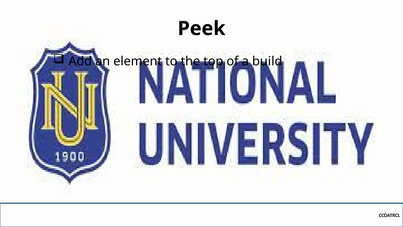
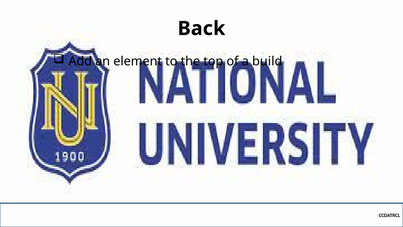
Peek: Peek -> Back
